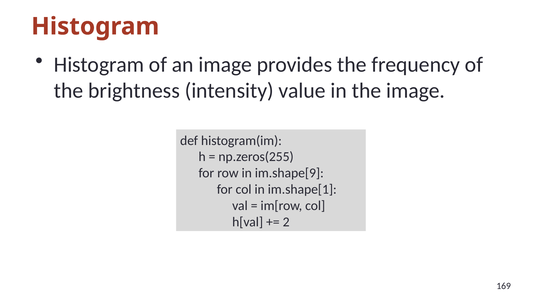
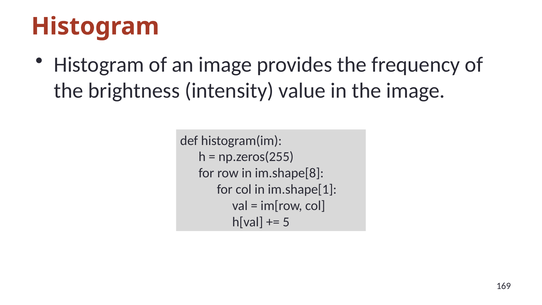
im.shape[9: im.shape[9 -> im.shape[8
2: 2 -> 5
